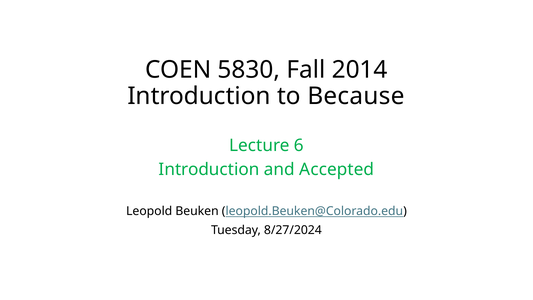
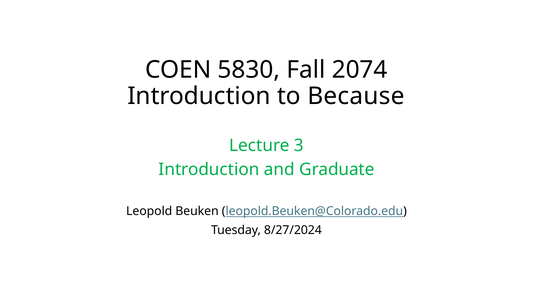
2014: 2014 -> 2074
6: 6 -> 3
Accepted: Accepted -> Graduate
